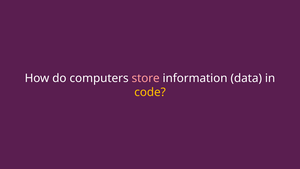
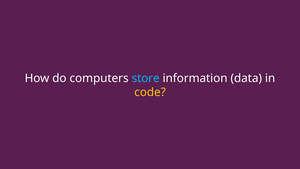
store colour: pink -> light blue
